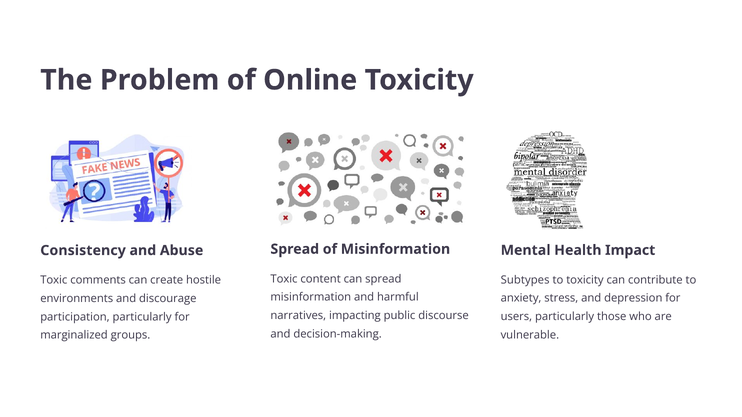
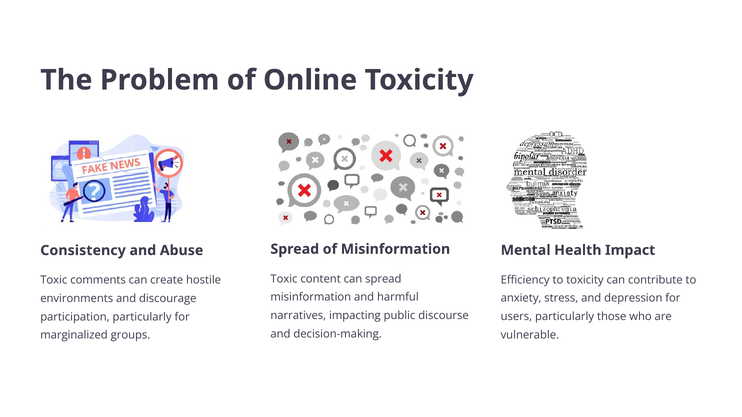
Subtypes: Subtypes -> Efficiency
